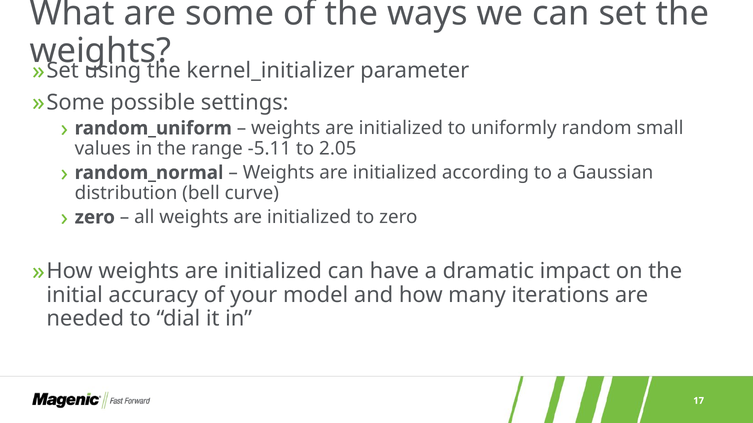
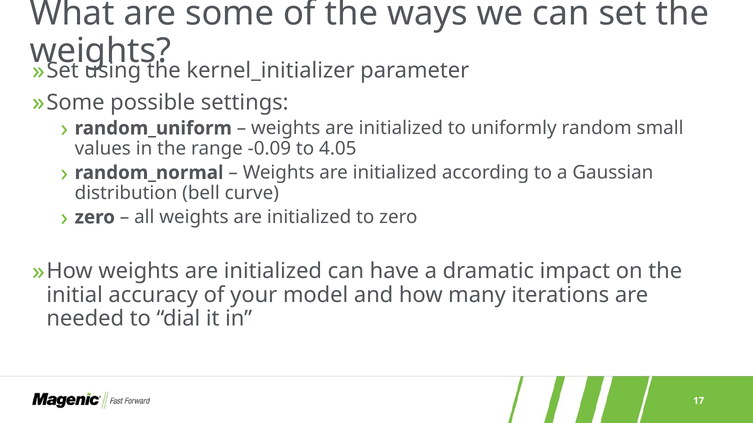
-5.11: -5.11 -> -0.09
2.05: 2.05 -> 4.05
